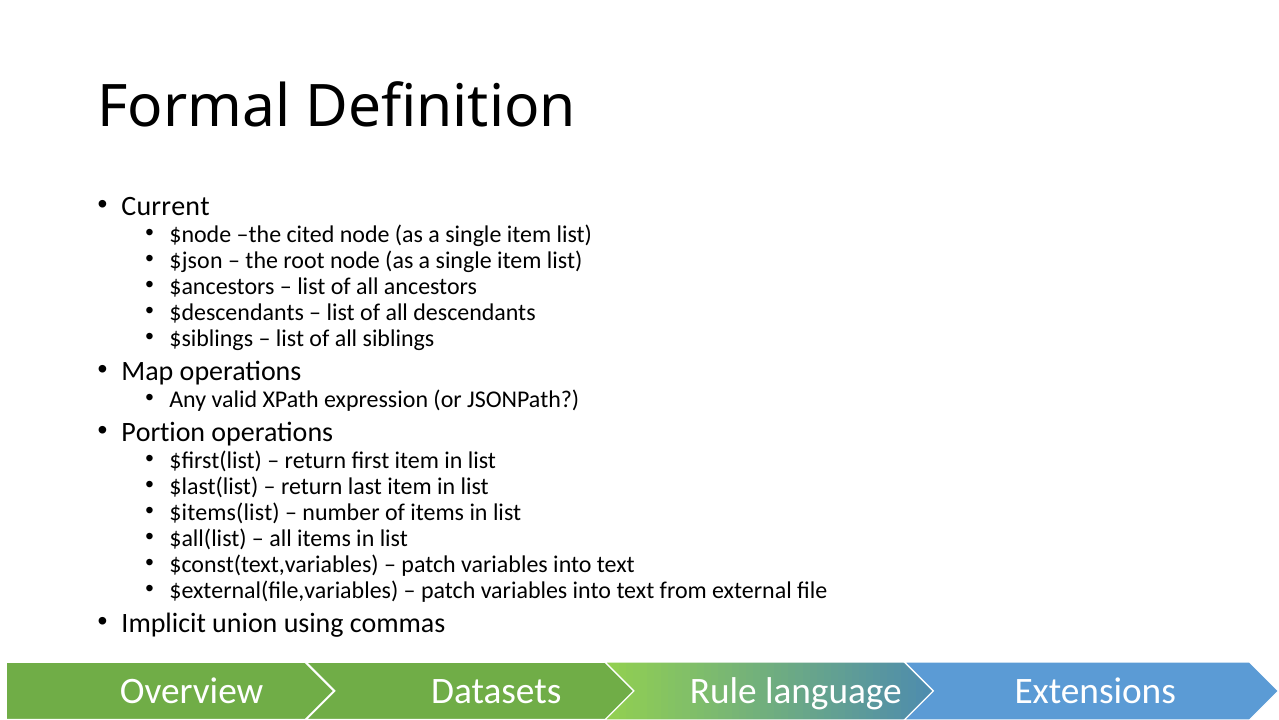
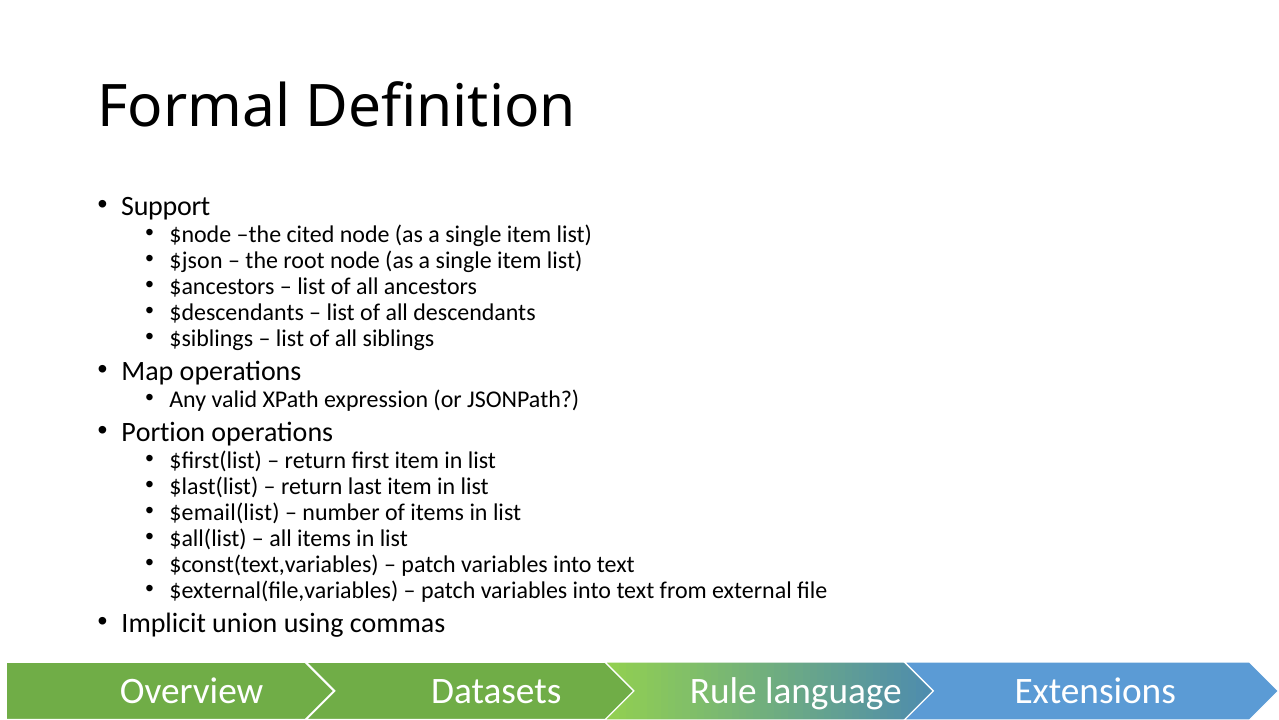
Current: Current -> Support
$items(list: $items(list -> $email(list
